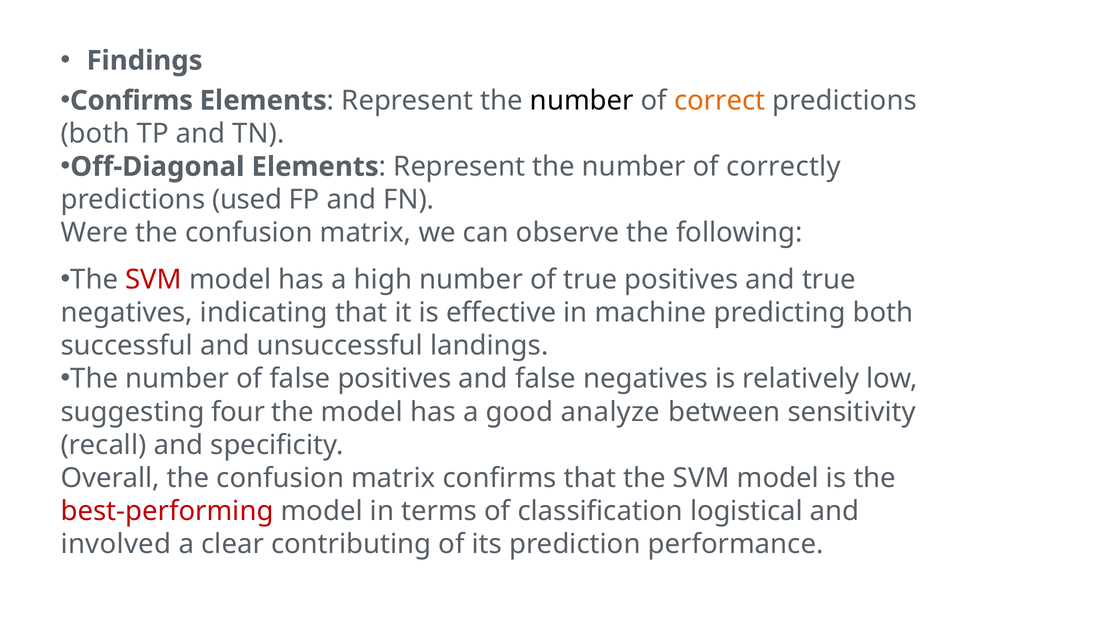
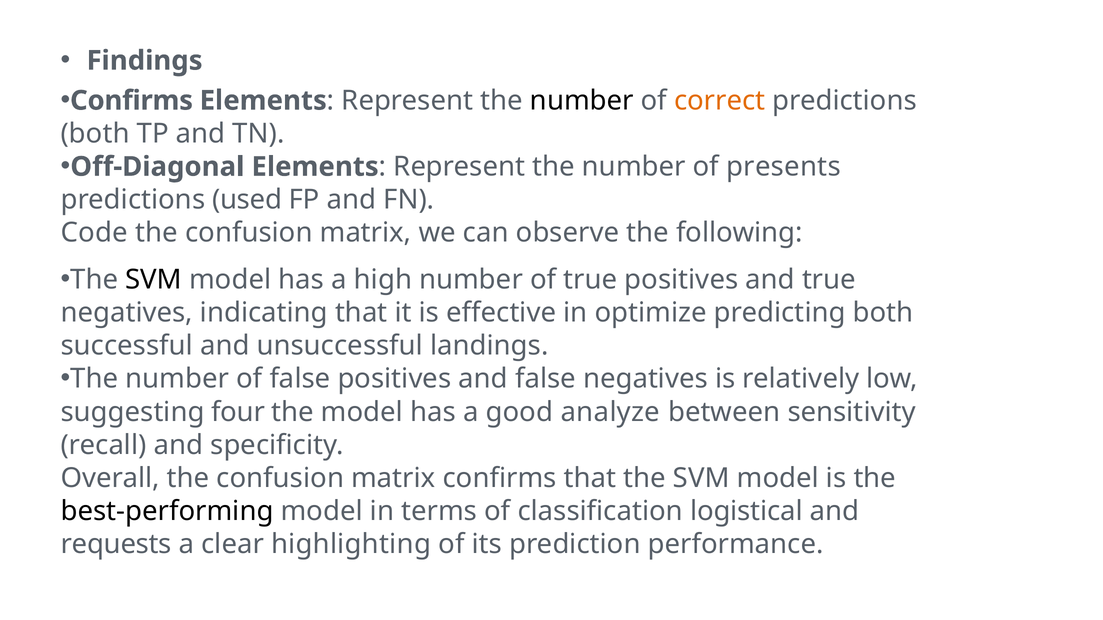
correctly: correctly -> presents
Were: Were -> Code
SVM at (154, 280) colour: red -> black
machine: machine -> optimize
best-performing colour: red -> black
involved: involved -> requests
contributing: contributing -> highlighting
